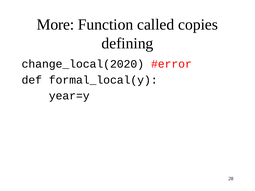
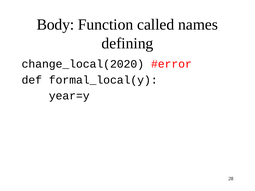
More: More -> Body
copies: copies -> names
